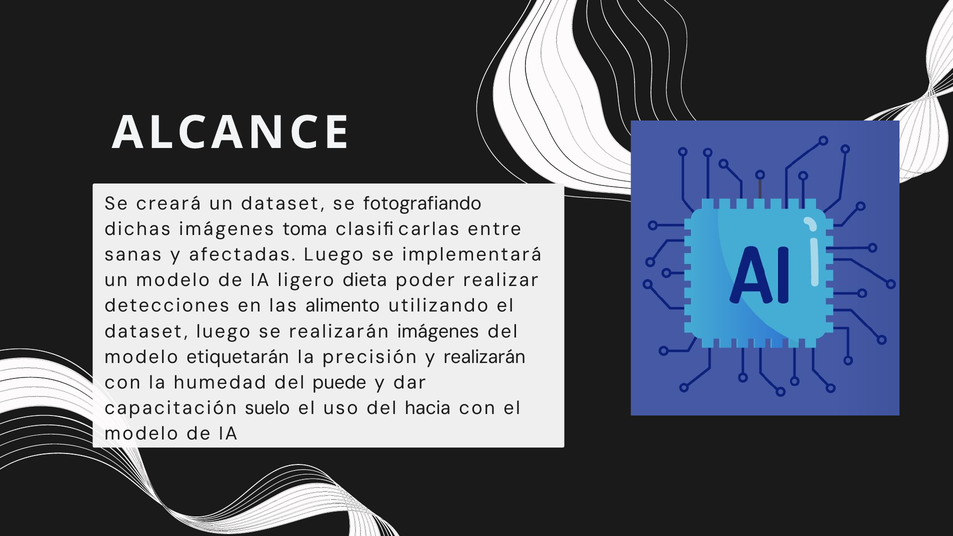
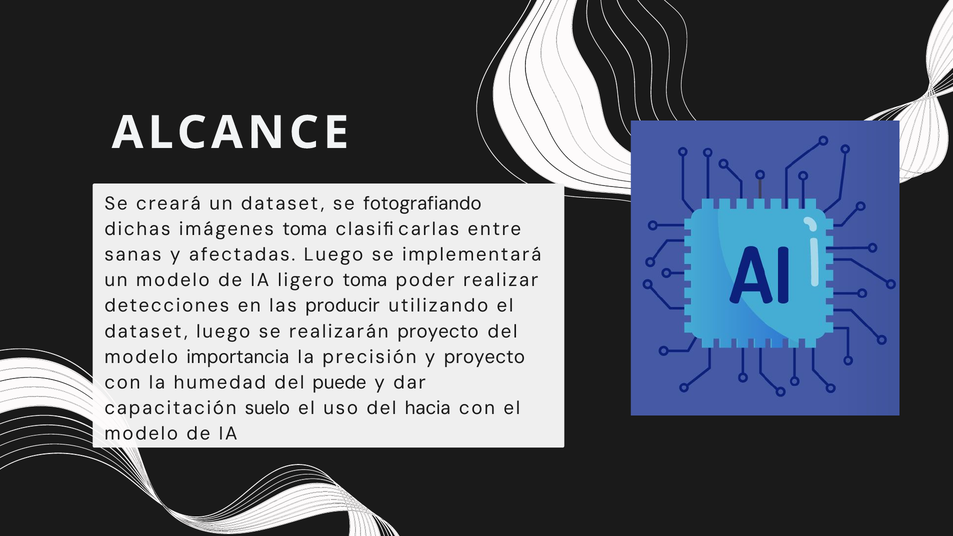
ligero dieta: dieta -> toma
alimento: alimento -> producir
realizarán imágenes: imágenes -> proyecto
etiquetarán: etiquetarán -> importancia
y realizarán: realizarán -> proyecto
